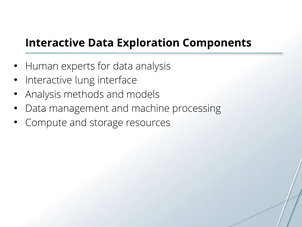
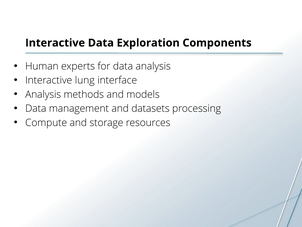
machine: machine -> datasets
